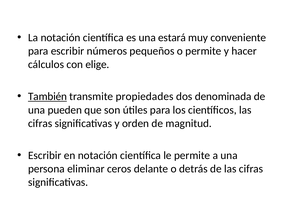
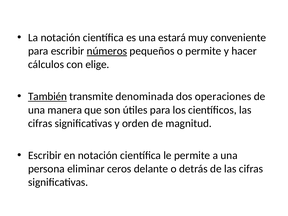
números underline: none -> present
propiedades: propiedades -> denominada
denominada: denominada -> operaciones
pueden: pueden -> manera
